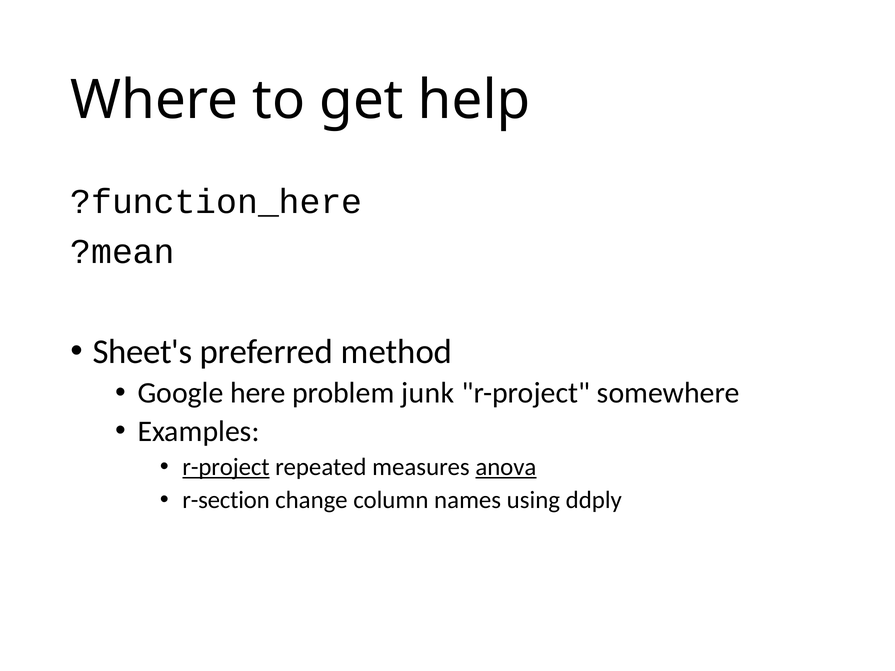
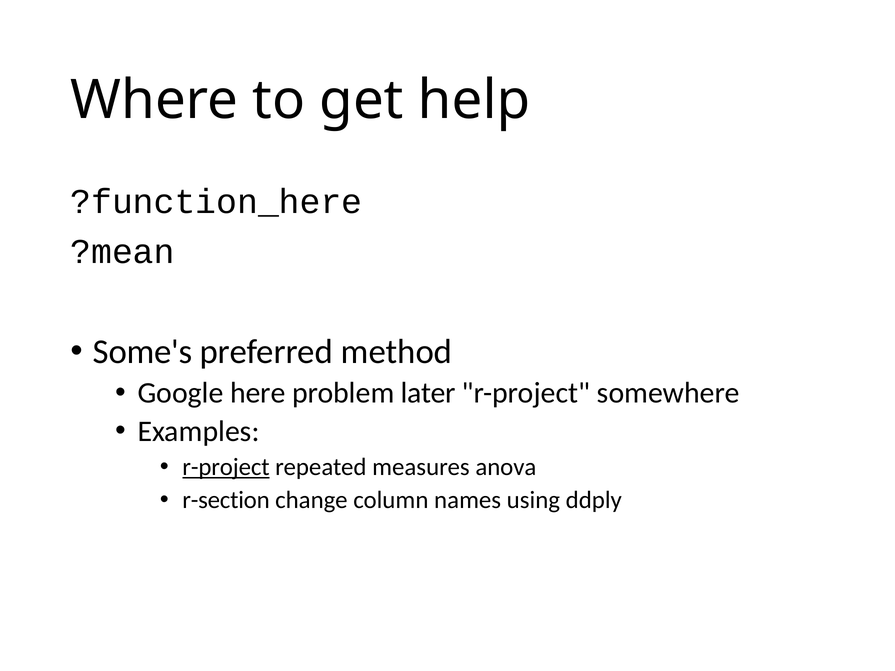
Sheet's: Sheet's -> Some's
junk: junk -> later
anova underline: present -> none
